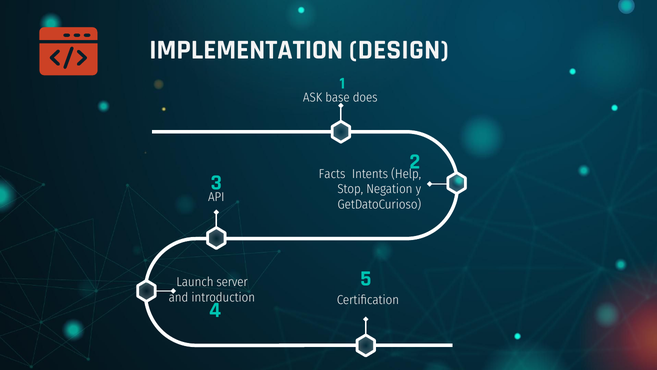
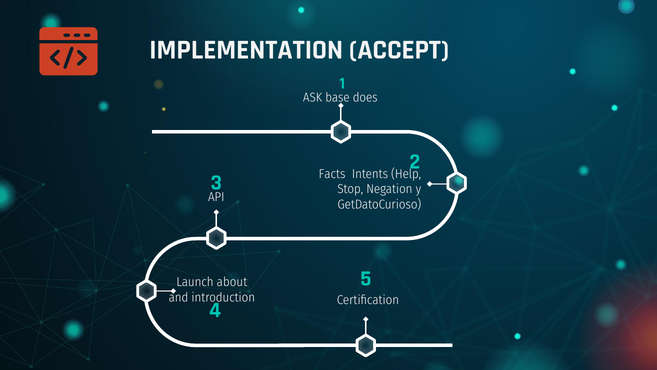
DESIGN: DESIGN -> ACCEPT
server: server -> about
